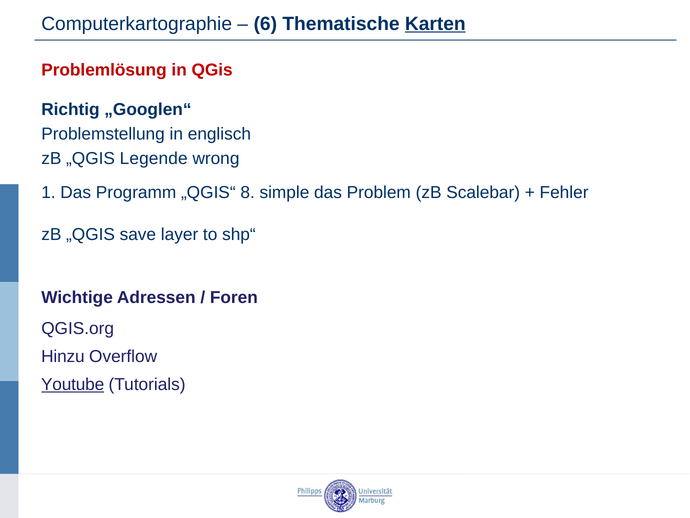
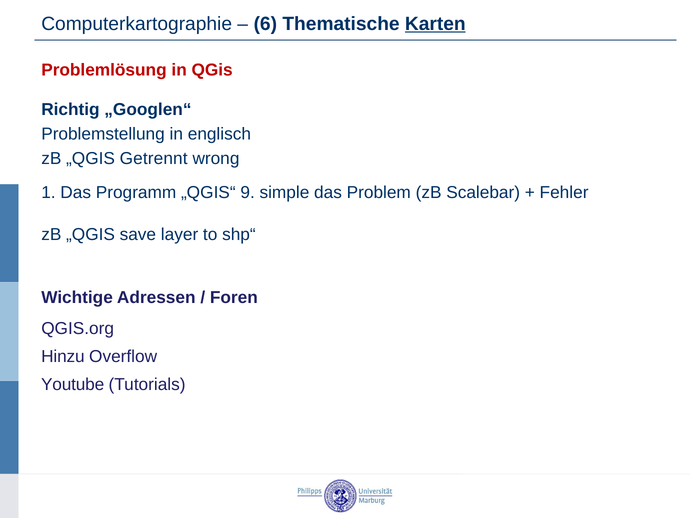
Legende: Legende -> Getrennt
8: 8 -> 9
Youtube underline: present -> none
